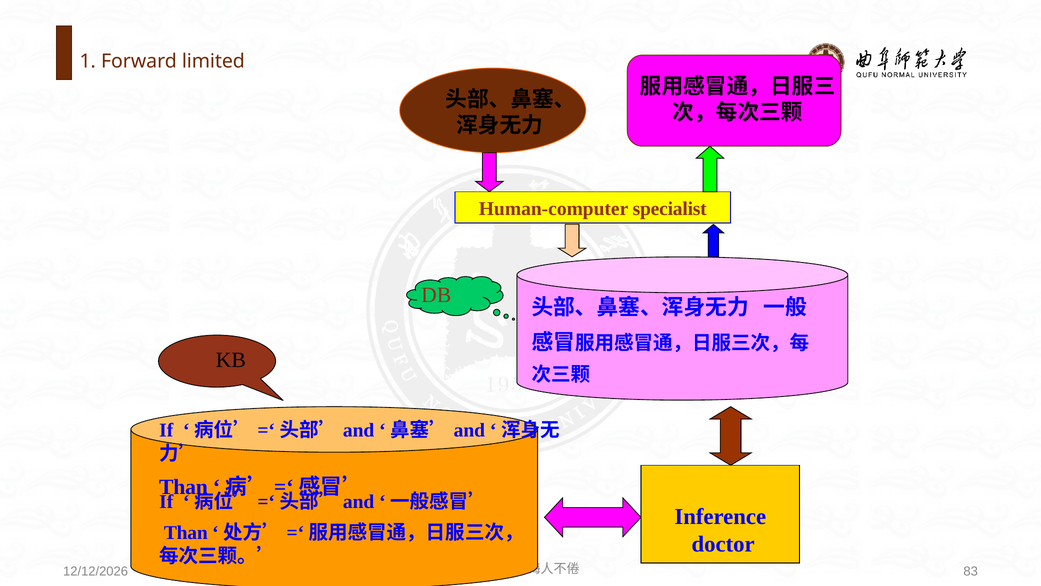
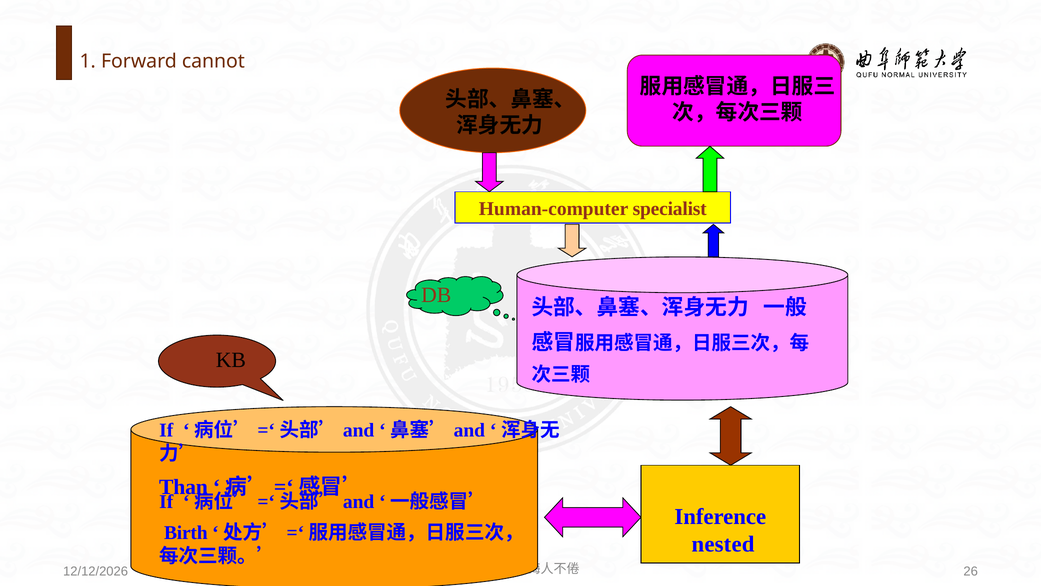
limited: limited -> cannot
Than at (186, 533): Than -> Birth
doctor: doctor -> nested
83: 83 -> 26
